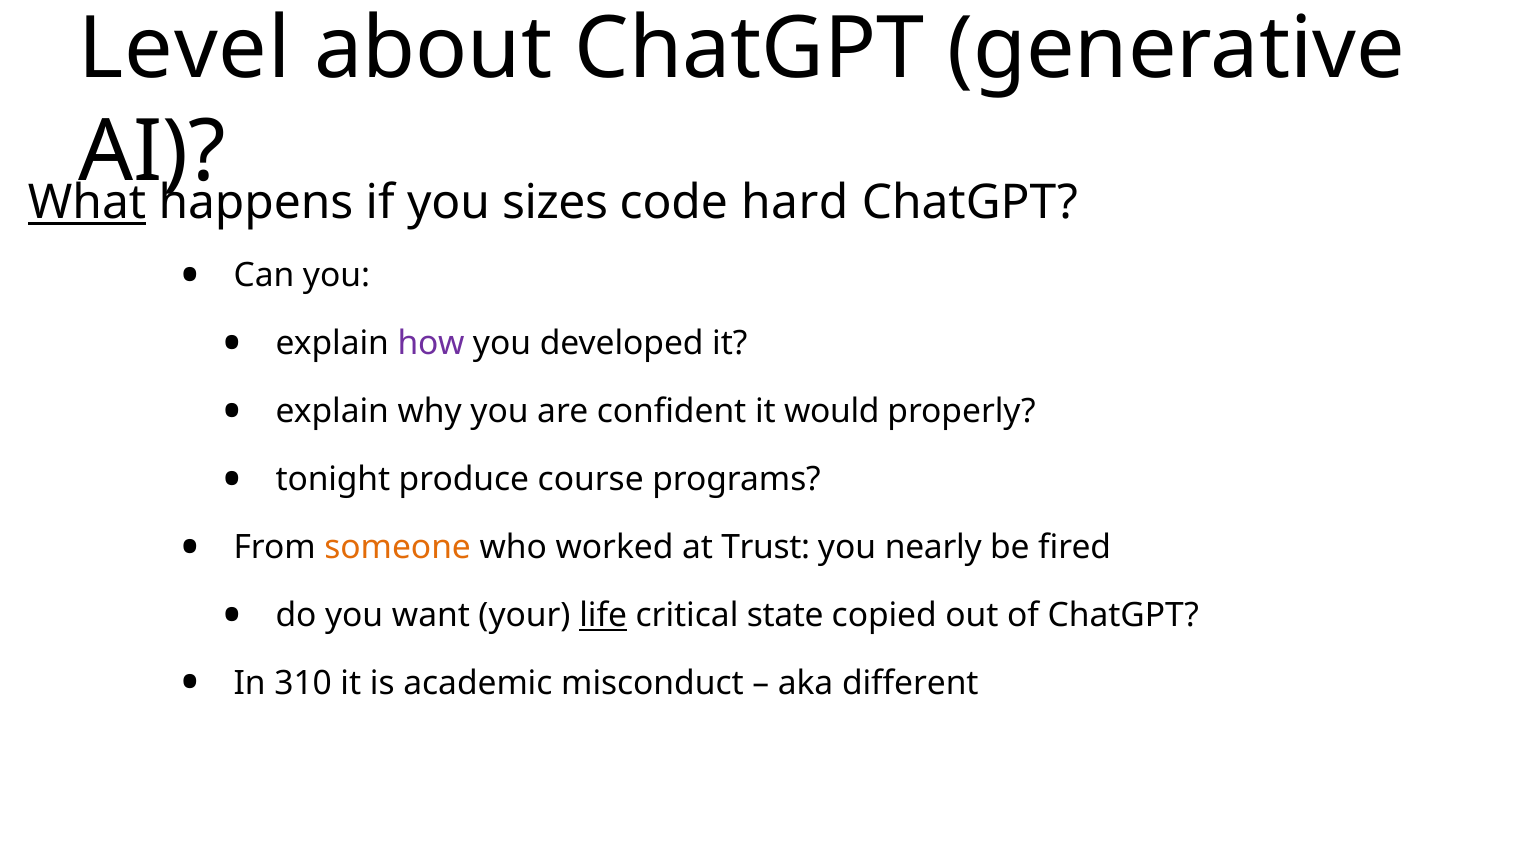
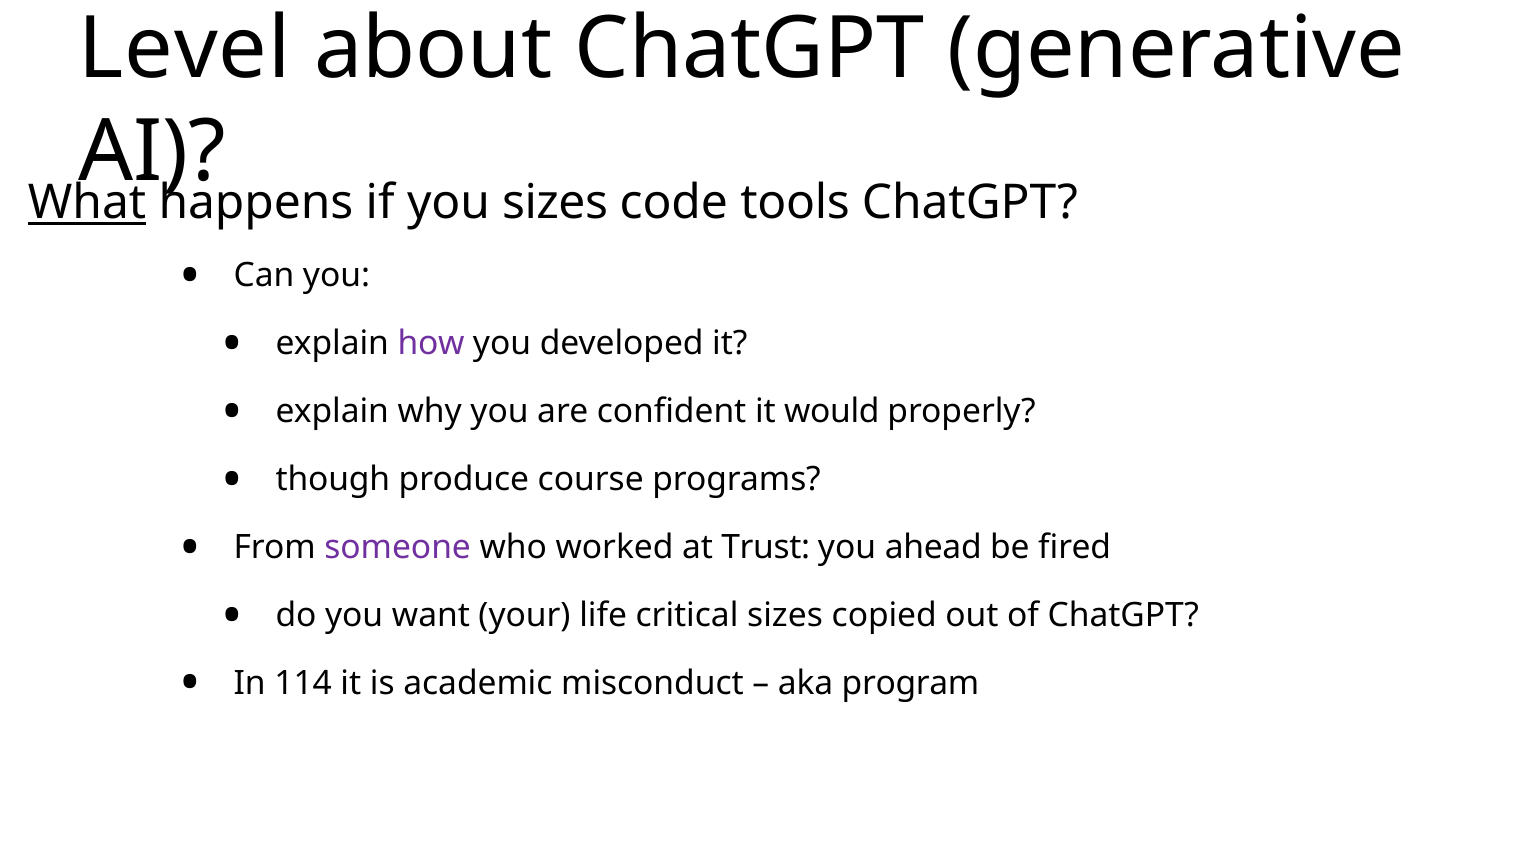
hard: hard -> tools
tonight: tonight -> though
someone colour: orange -> purple
nearly: nearly -> ahead
life underline: present -> none
critical state: state -> sizes
310: 310 -> 114
different: different -> program
